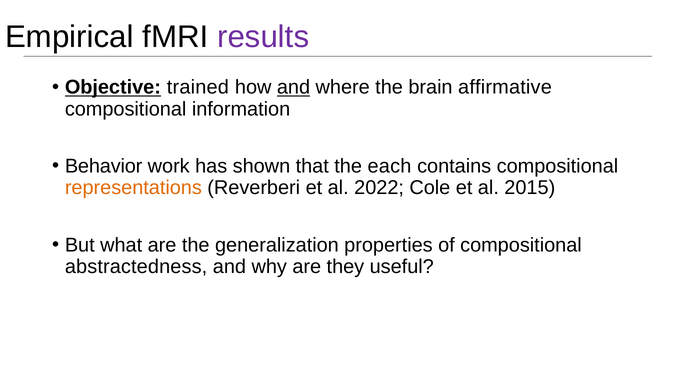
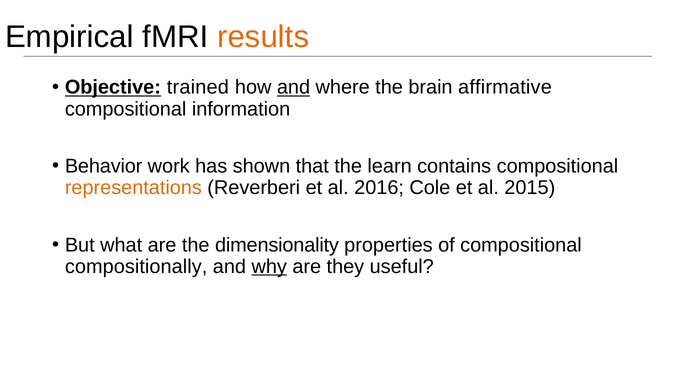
results colour: purple -> orange
each: each -> learn
2022: 2022 -> 2016
generalization: generalization -> dimensionality
abstractedness: abstractedness -> compositionally
why underline: none -> present
